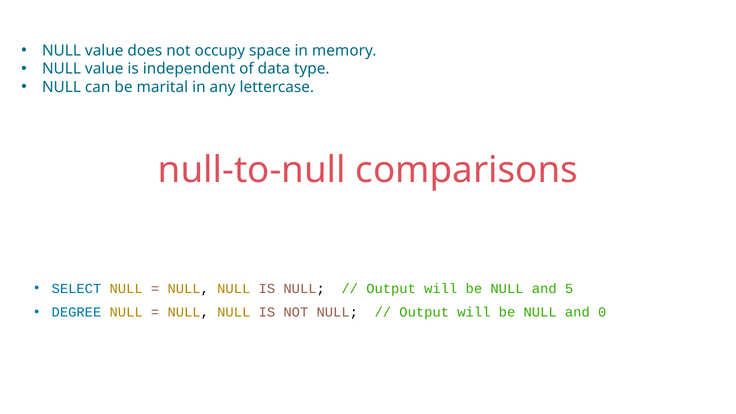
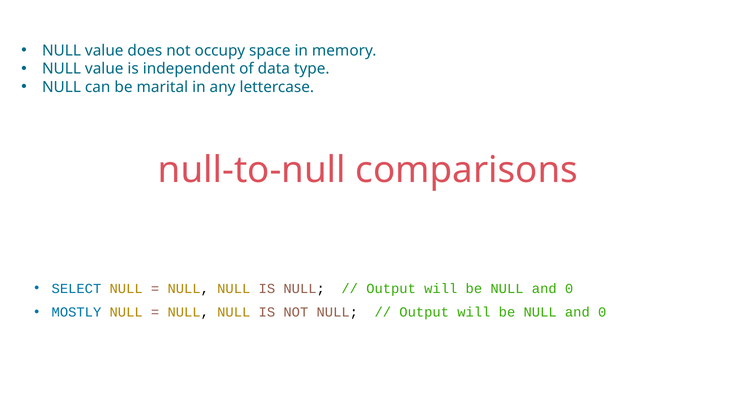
5 at (569, 288): 5 -> 0
DEGREE: DEGREE -> MOSTLY
